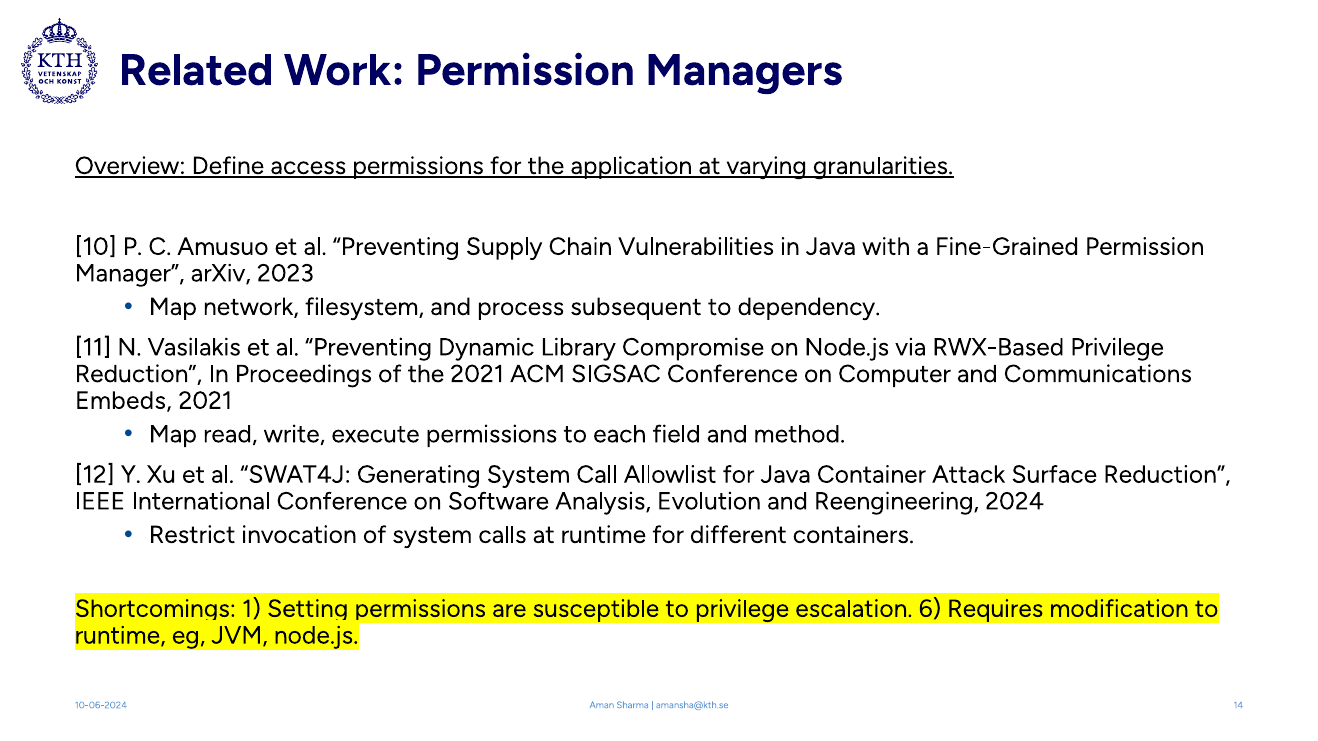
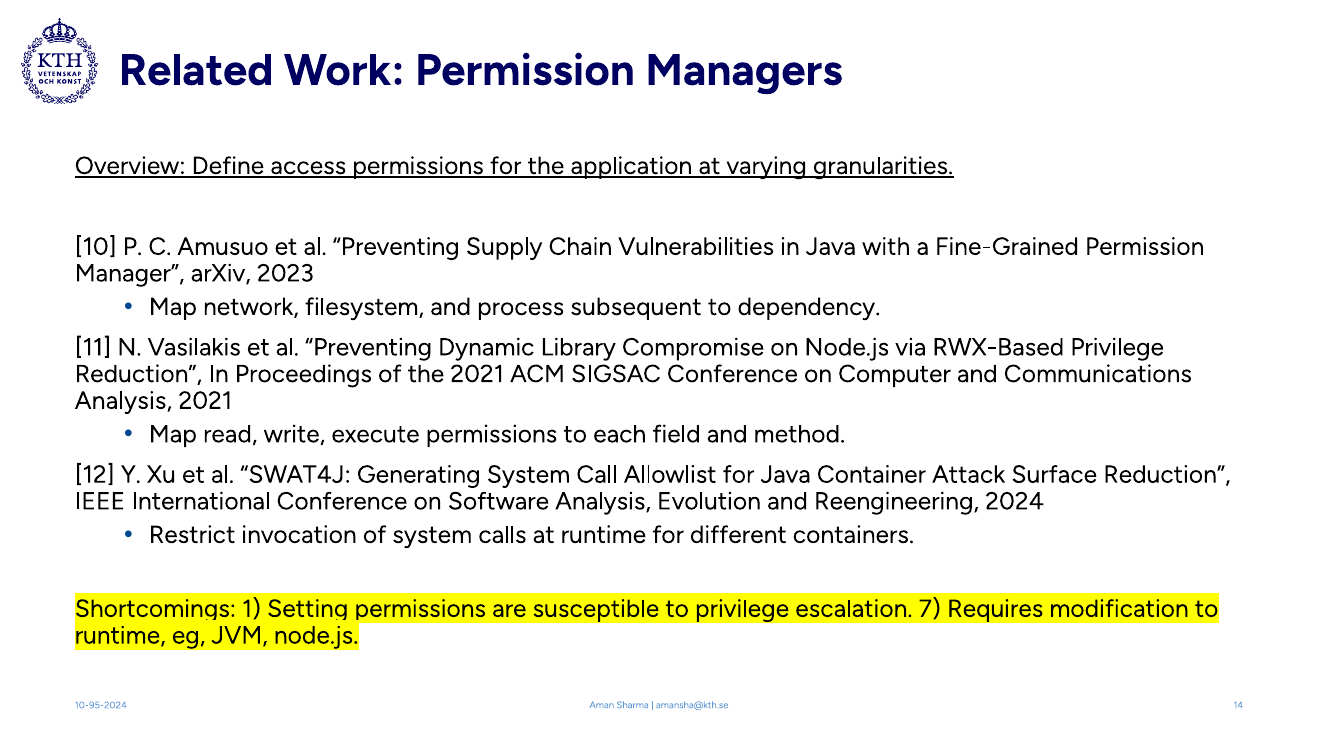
Embeds at (123, 401): Embeds -> Analysis
6: 6 -> 7
10-06-2024: 10-06-2024 -> 10-95-2024
